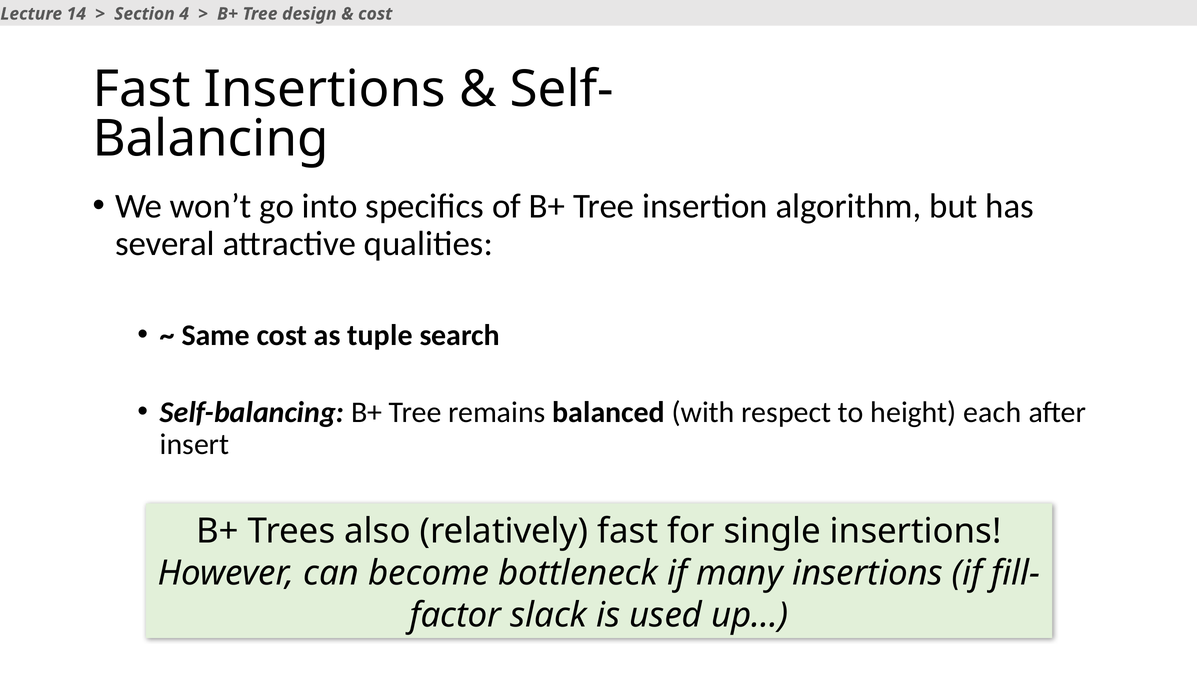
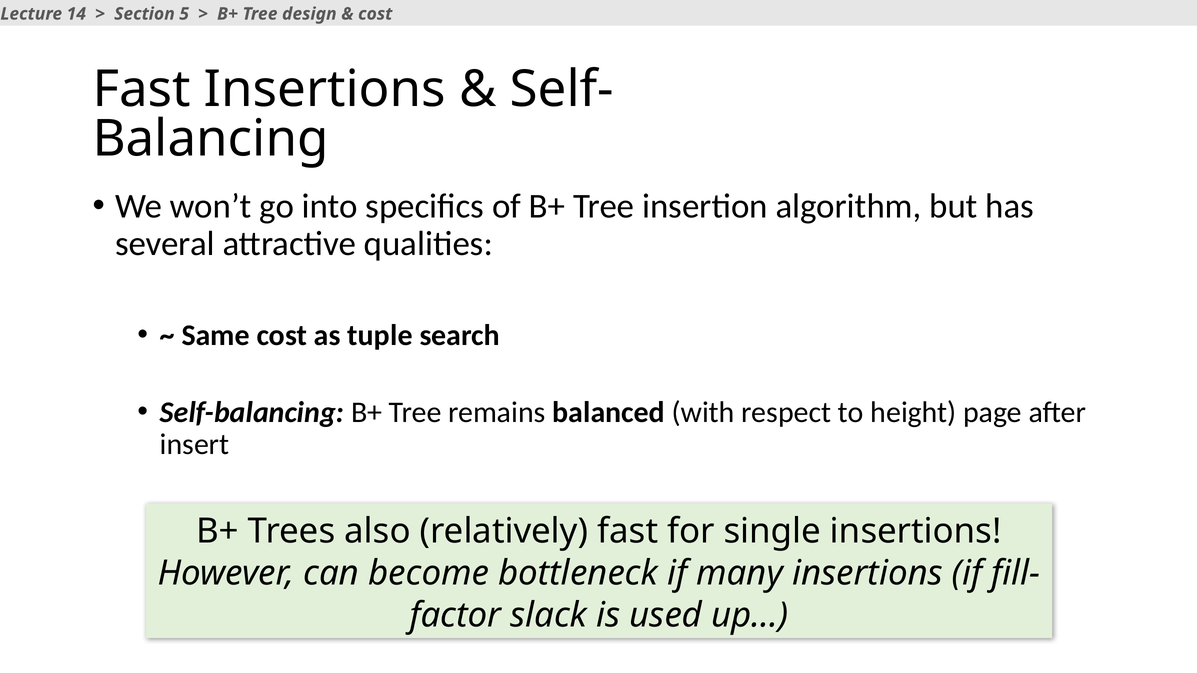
4: 4 -> 5
each: each -> page
